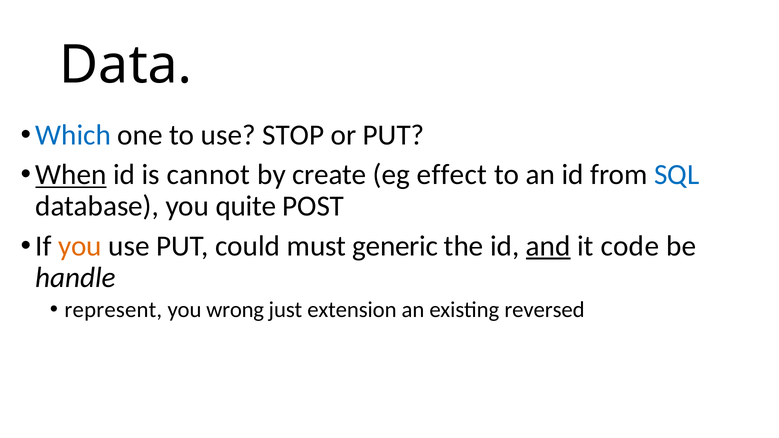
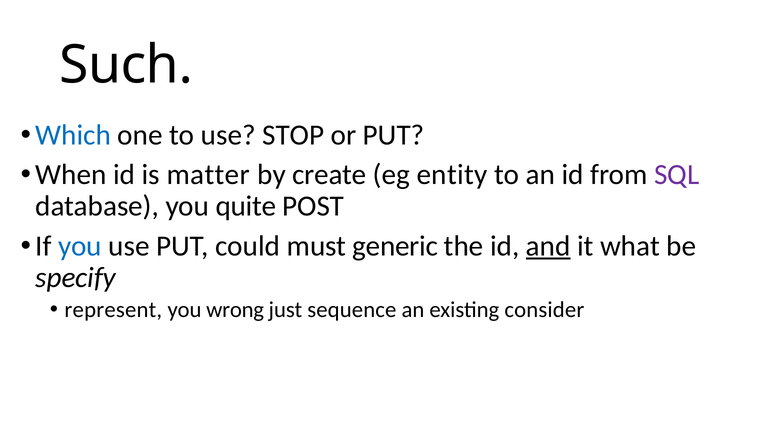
Data: Data -> Such
When underline: present -> none
cannot: cannot -> matter
effect: effect -> entity
SQL colour: blue -> purple
you at (80, 246) colour: orange -> blue
code: code -> what
handle: handle -> specify
extension: extension -> sequence
reversed: reversed -> consider
